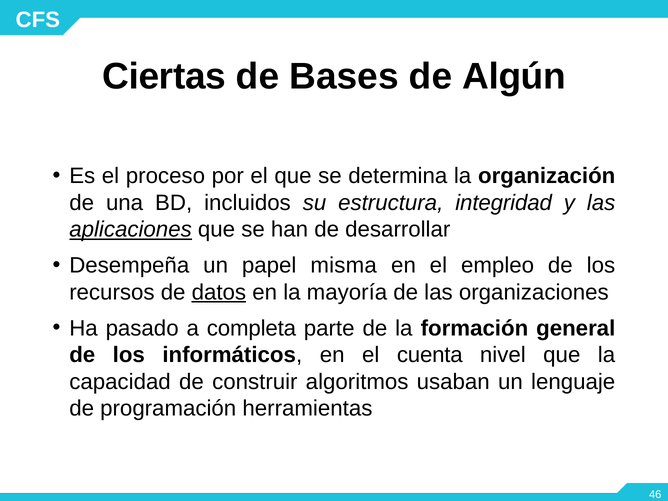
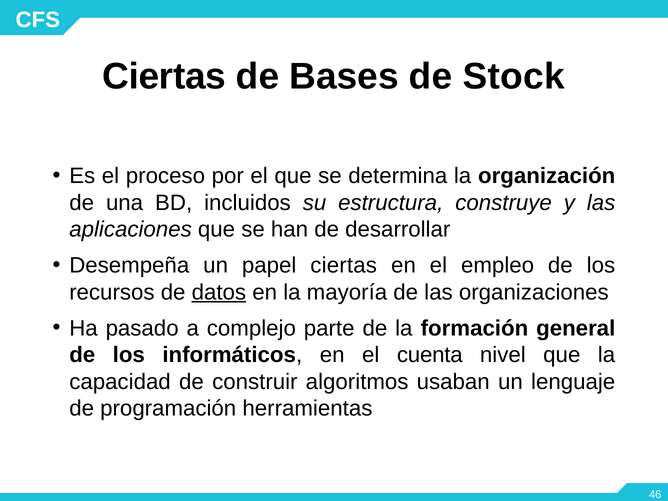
Algún: Algún -> Stock
integridad: integridad -> construye
aplicaciones underline: present -> none
papel misma: misma -> ciertas
completa: completa -> complejo
